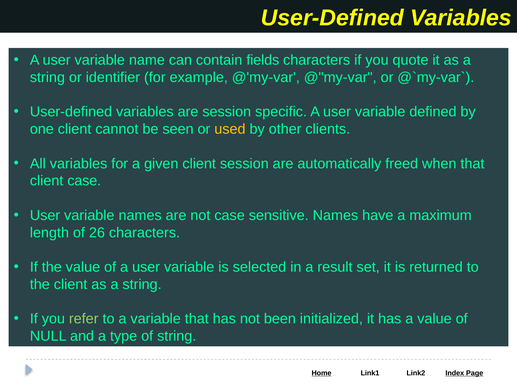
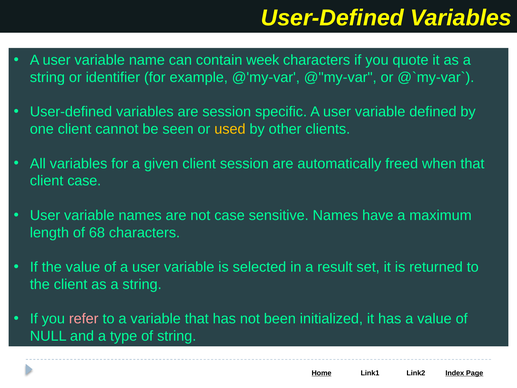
fields: fields -> week
26: 26 -> 68
refer colour: light green -> pink
